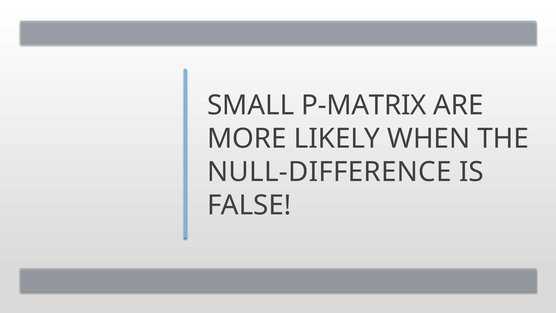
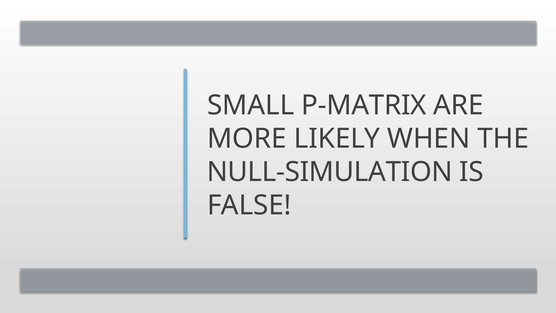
NULL-DIFFERENCE: NULL-DIFFERENCE -> NULL-SIMULATION
